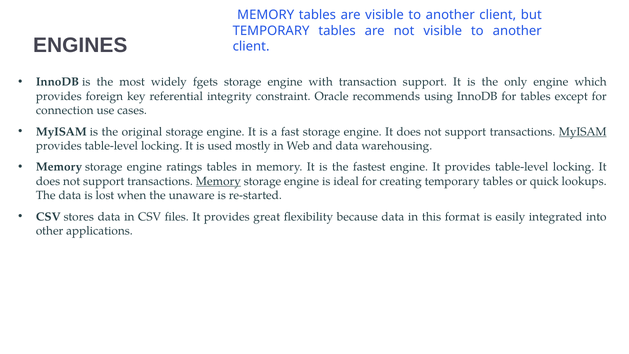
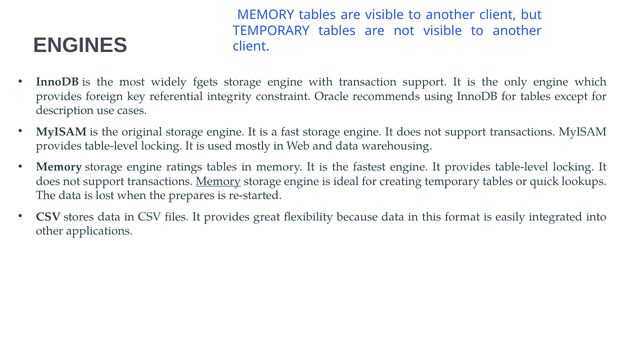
connection: connection -> description
MyISAM at (583, 132) underline: present -> none
unaware: unaware -> prepares
